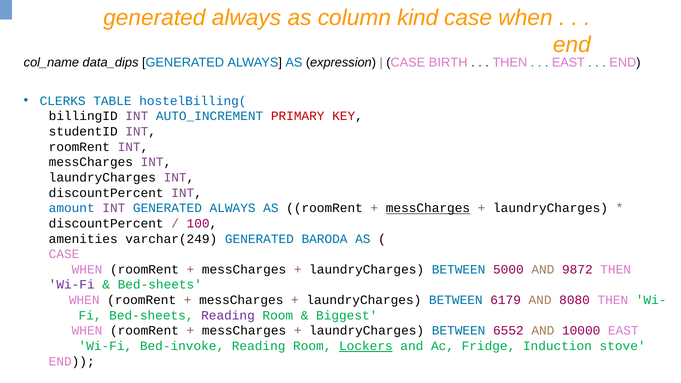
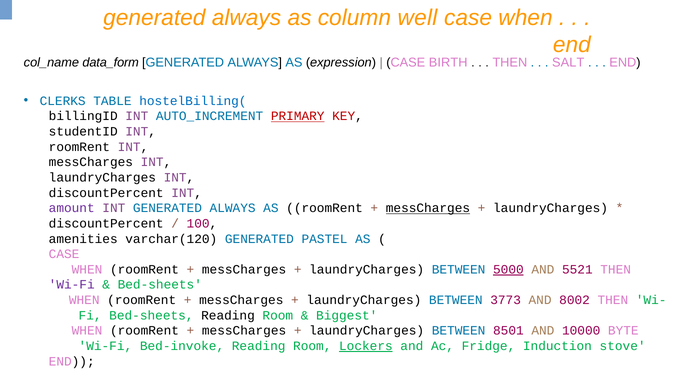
kind: kind -> well
data_dips: data_dips -> data_form
EAST at (568, 63): EAST -> SALT
PRIMARY underline: none -> present
amount colour: blue -> purple
varchar(249: varchar(249 -> varchar(120
BARODA: BARODA -> PASTEL
5000 underline: none -> present
9872: 9872 -> 5521
6179: 6179 -> 3773
8080: 8080 -> 8002
Reading at (228, 315) colour: purple -> black
6552: 6552 -> 8501
10000 EAST: EAST -> BYTE
